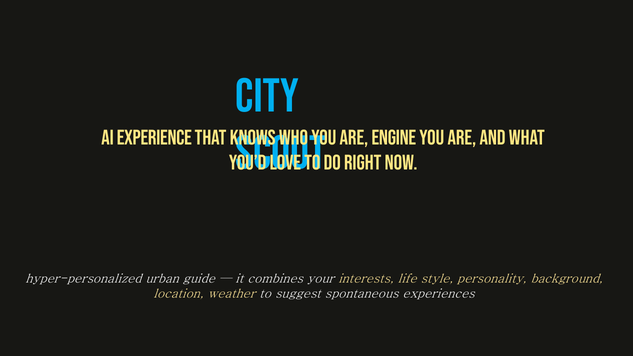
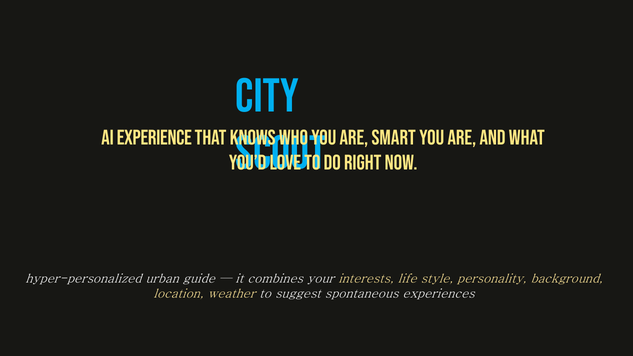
engine: engine -> smart
